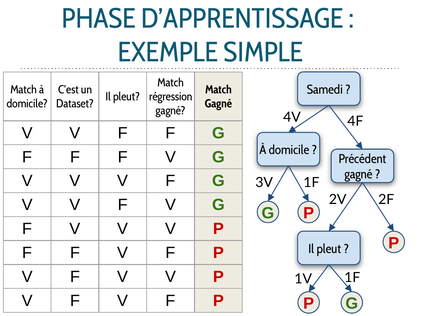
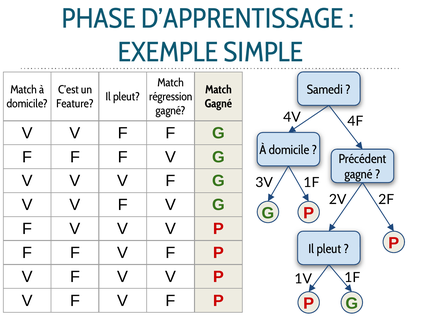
Dataset: Dataset -> Feature
